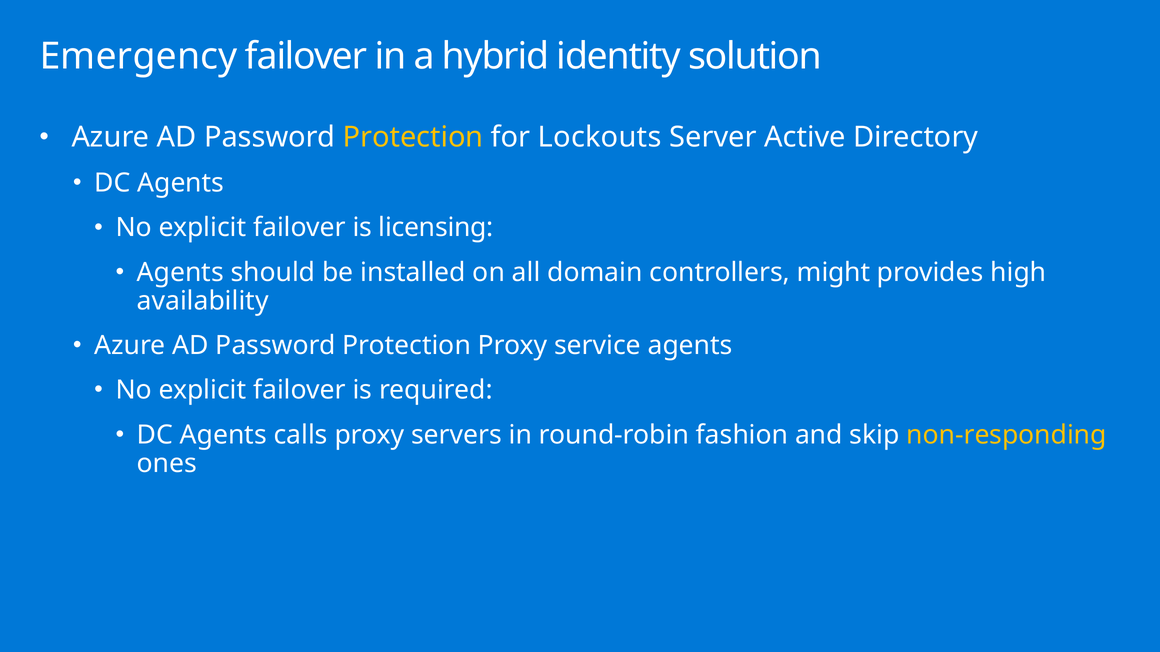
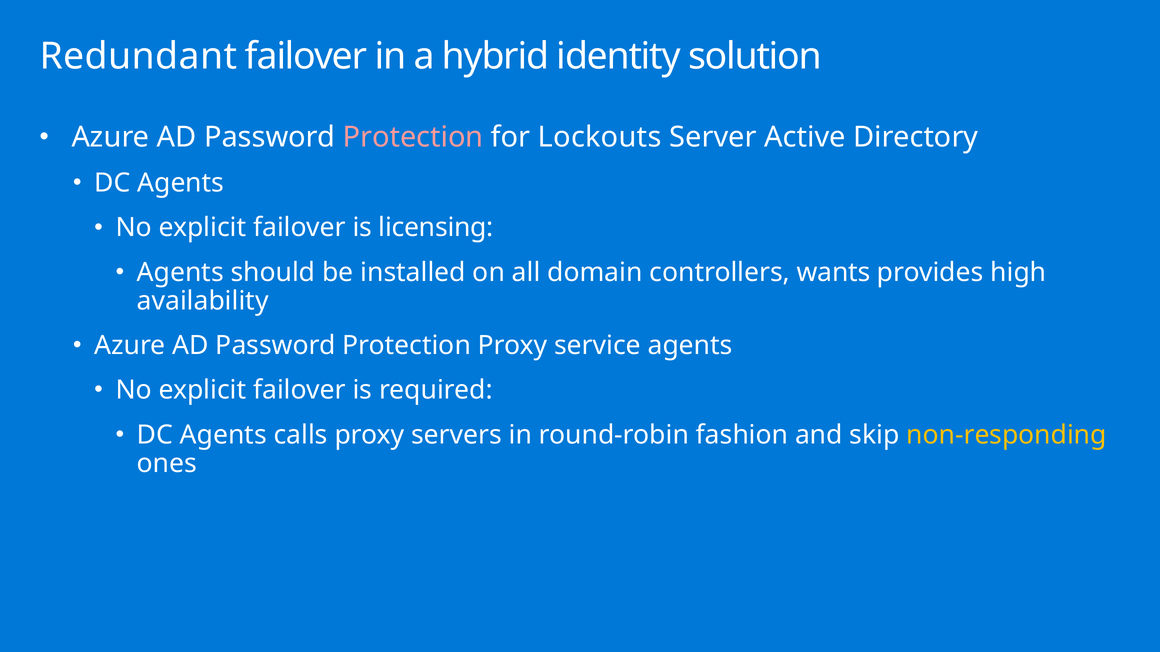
Emergency: Emergency -> Redundant
Protection at (413, 137) colour: yellow -> pink
might: might -> wants
